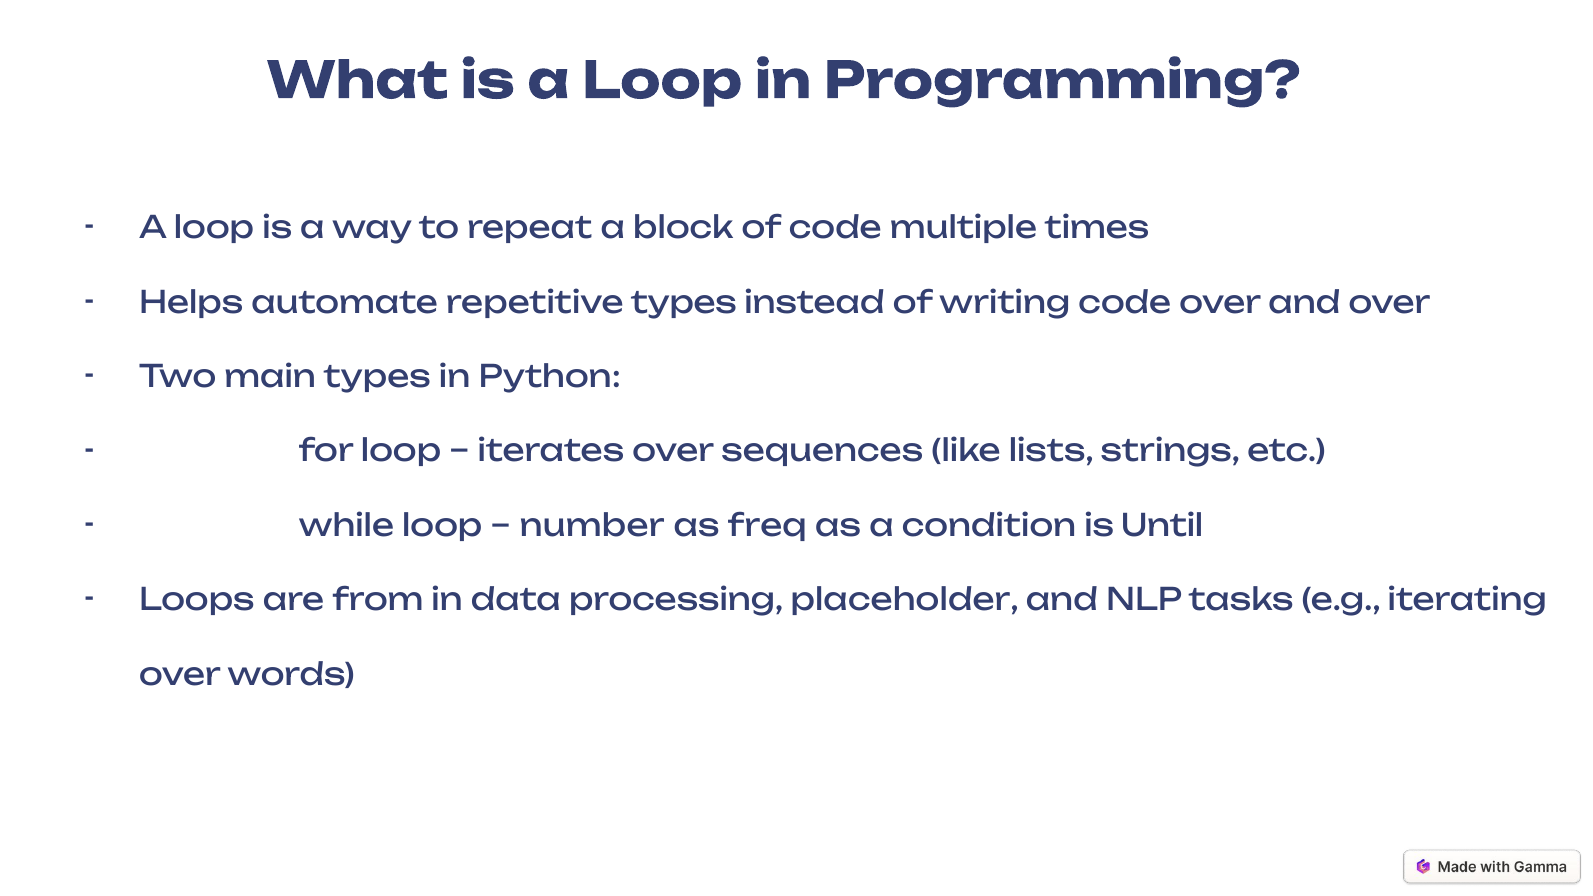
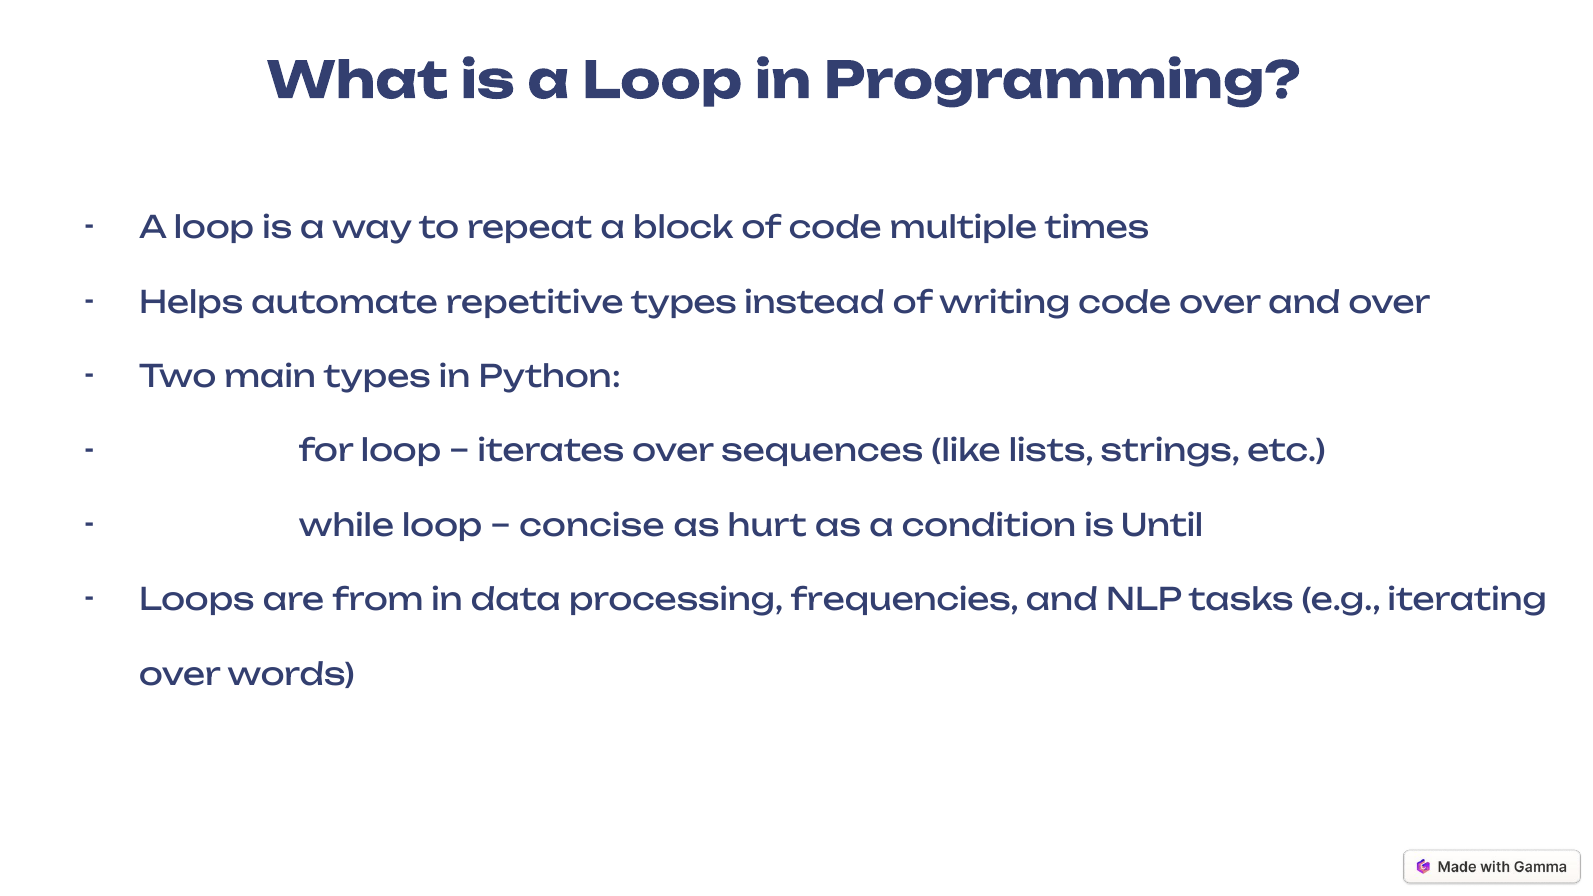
number: number -> concise
freq: freq -> hurt
placeholder: placeholder -> frequencies
